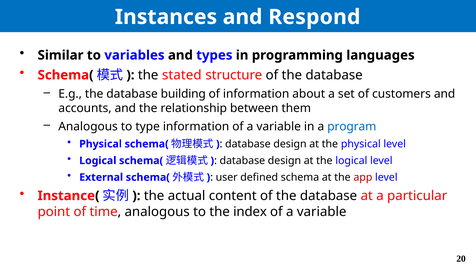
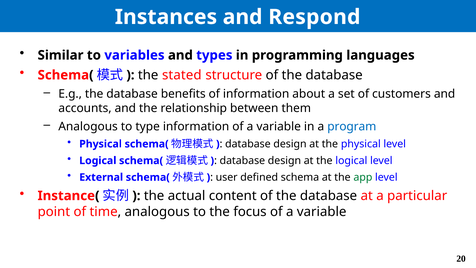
building: building -> benefits
app colour: red -> green
index: index -> focus
